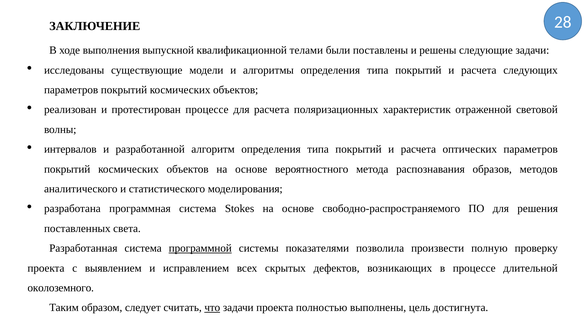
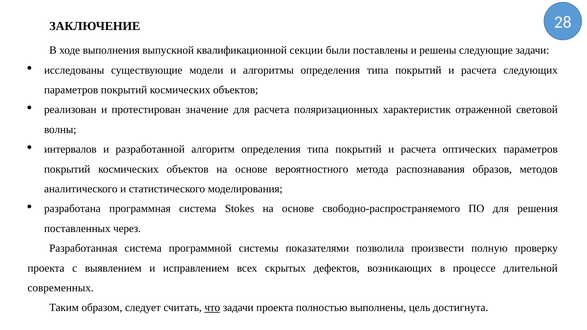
телами: телами -> секции
протестирован процессе: процессе -> значение
света: света -> через
программной underline: present -> none
околоземного: околоземного -> современных
